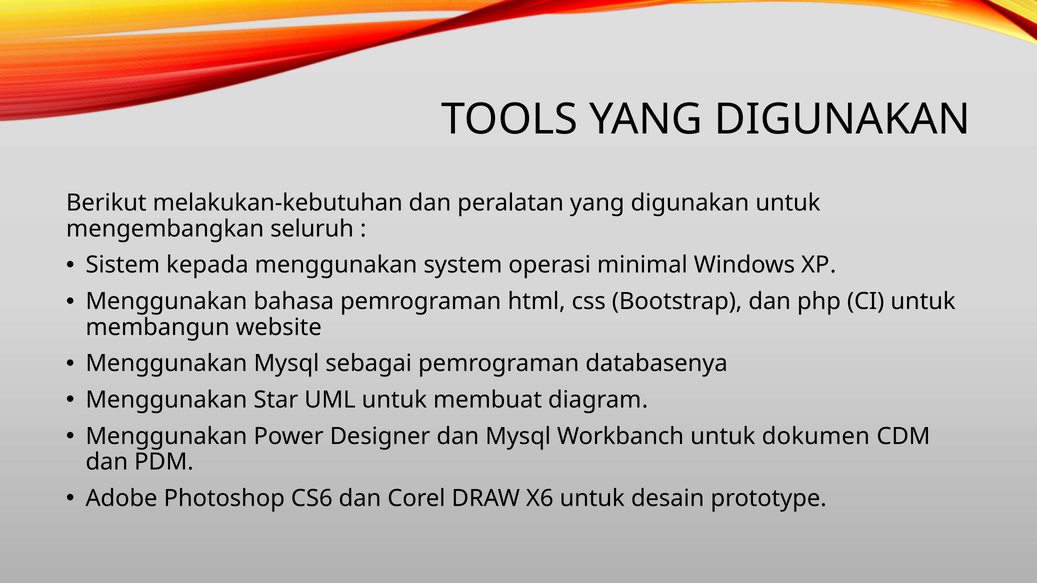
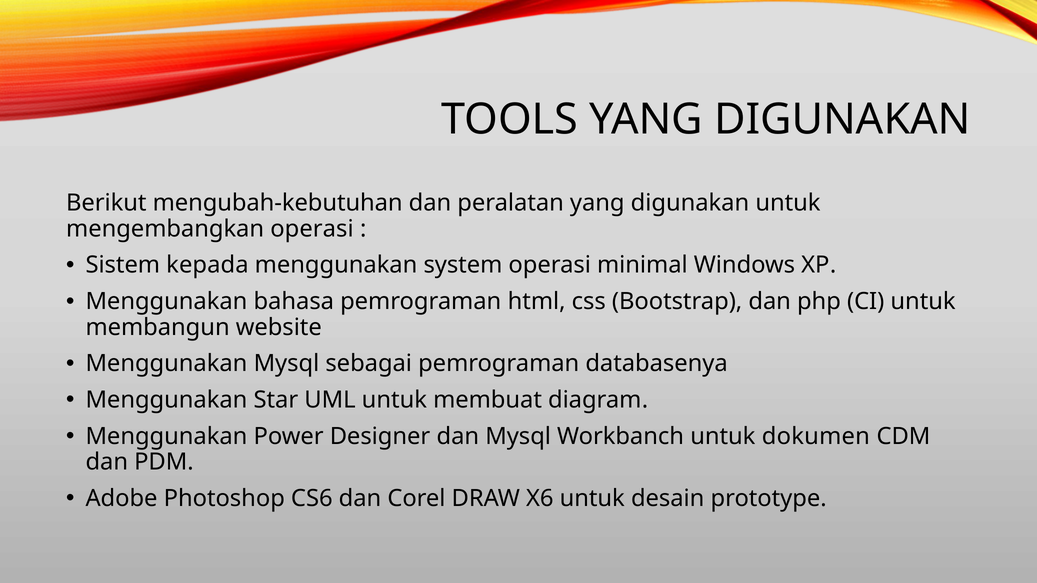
melakukan-kebutuhan: melakukan-kebutuhan -> mengubah-kebutuhan
mengembangkan seluruh: seluruh -> operasi
